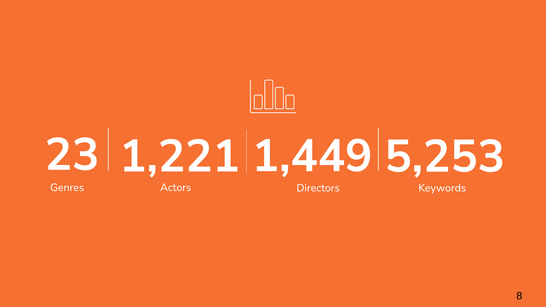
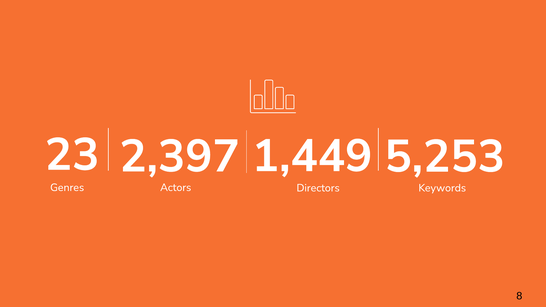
1,221: 1,221 -> 2,397
